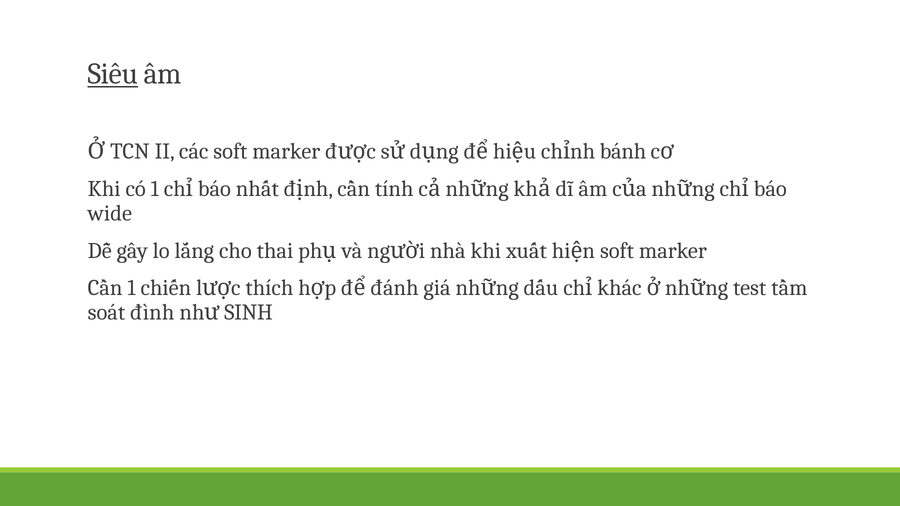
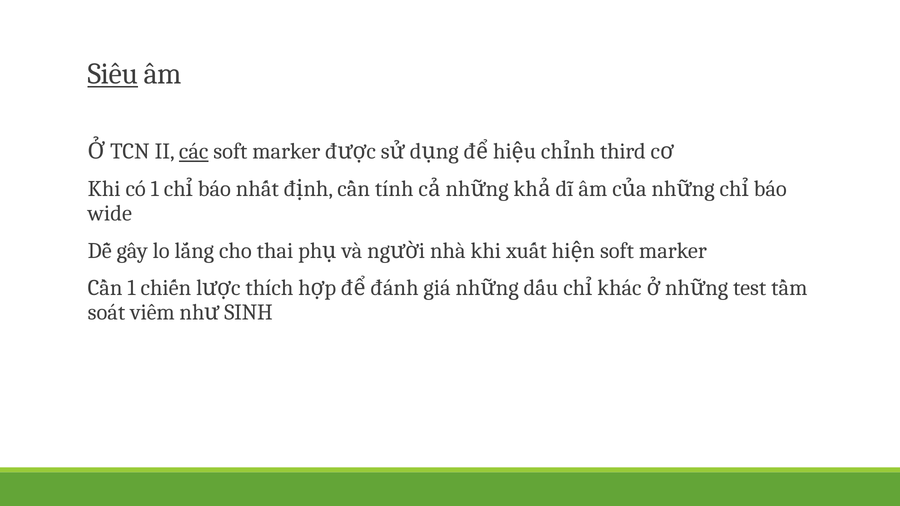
các underline: none -> present
bánh: bánh -> third
đình: đình -> viêm
